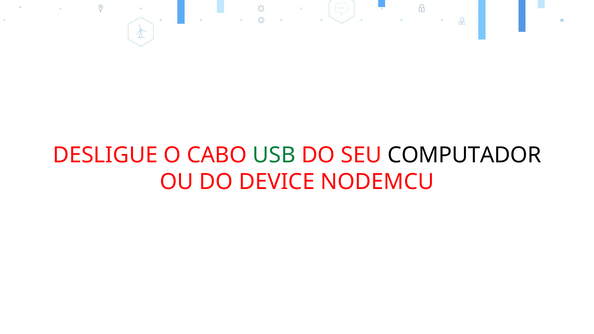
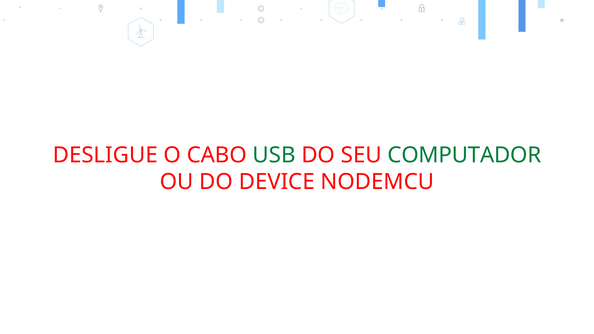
COMPUTADOR colour: black -> green
